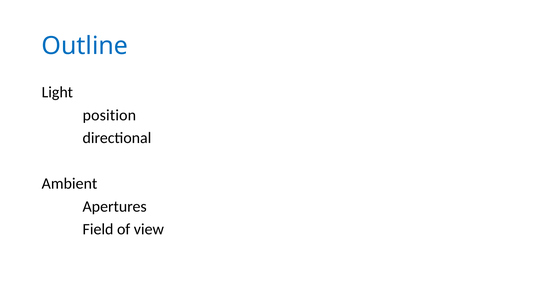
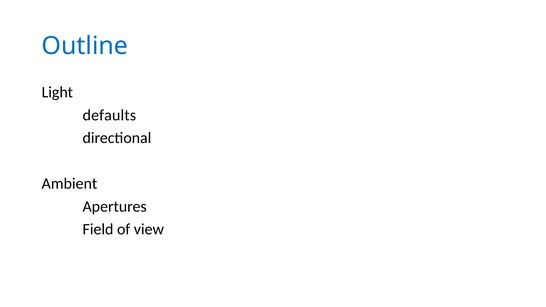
position: position -> defaults
